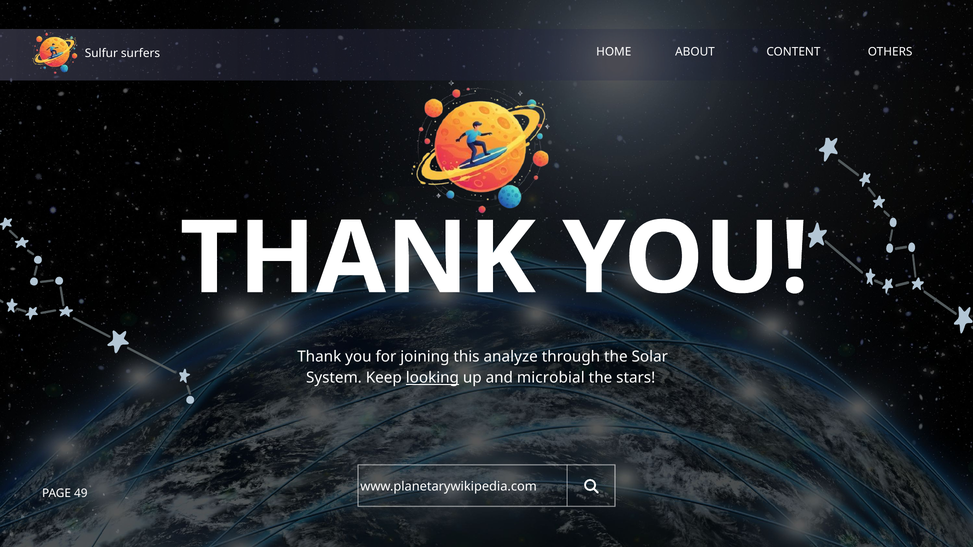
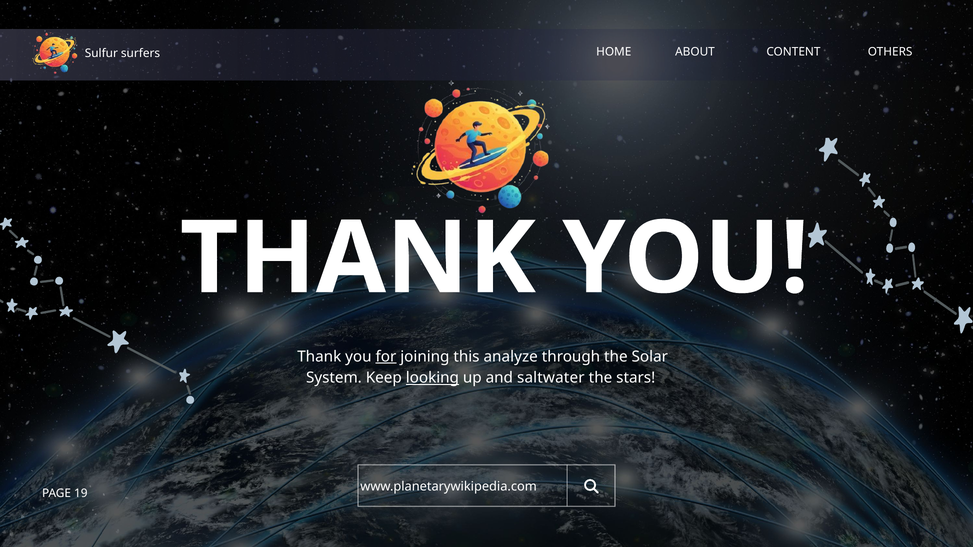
for underline: none -> present
microbial: microbial -> saltwater
49: 49 -> 19
